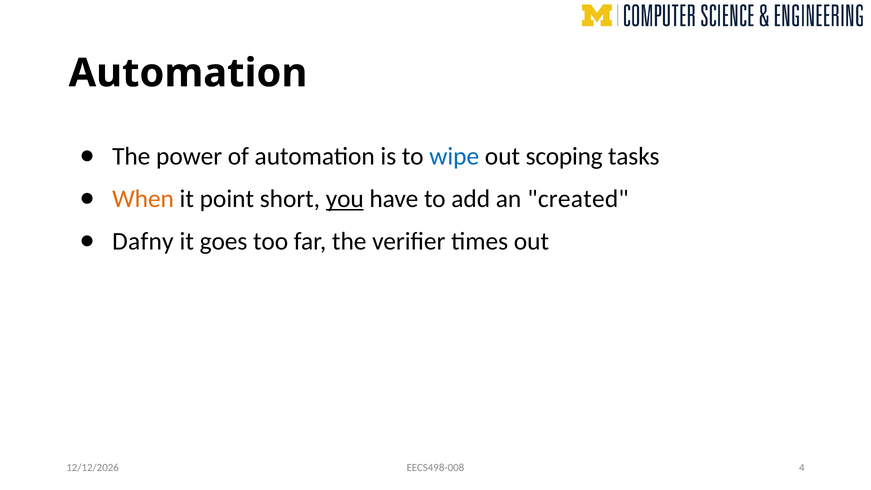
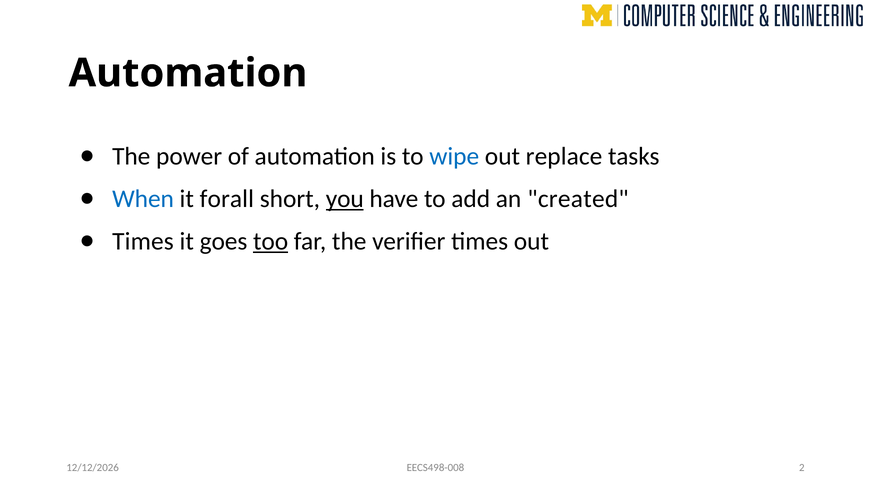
scoping: scoping -> replace
When colour: orange -> blue
point: point -> forall
Dafny at (143, 241): Dafny -> Times
too underline: none -> present
4: 4 -> 2
